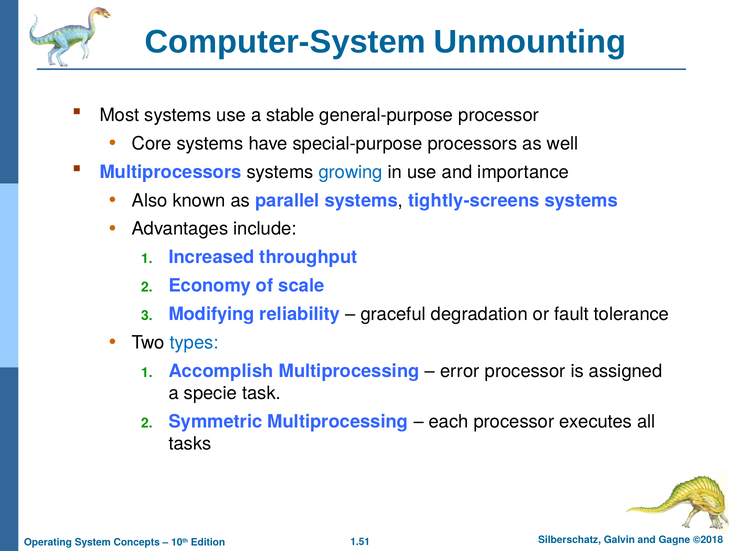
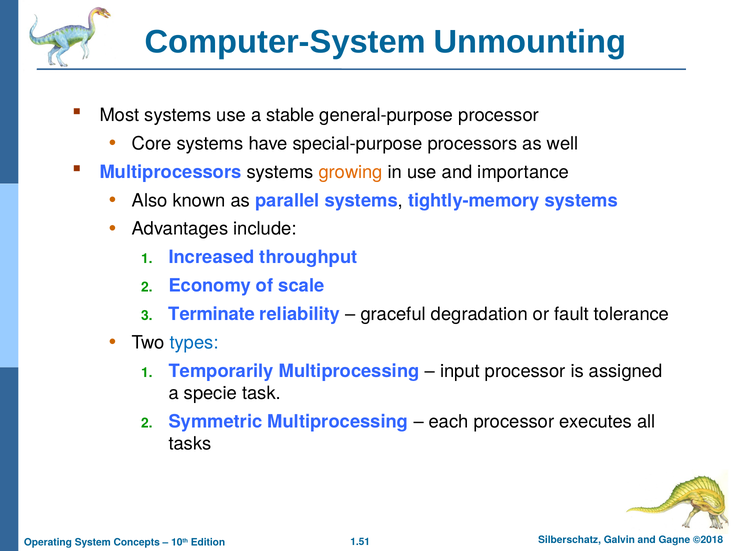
growing colour: blue -> orange
tightly-screens: tightly-screens -> tightly-memory
Modifying: Modifying -> Terminate
Accomplish: Accomplish -> Temporarily
error: error -> input
